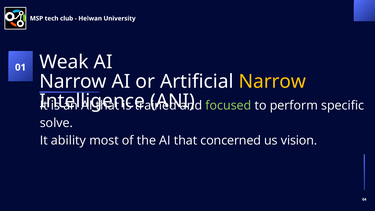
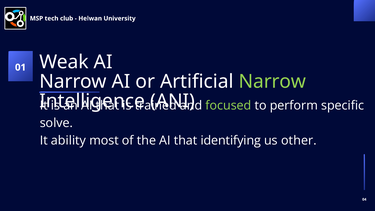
Narrow at (272, 81) colour: yellow -> light green
concerned: concerned -> identifying
vision: vision -> other
